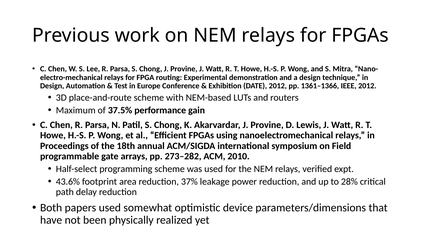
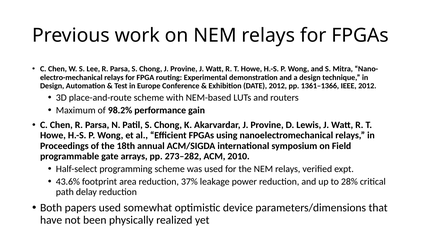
37.5%: 37.5% -> 98.2%
